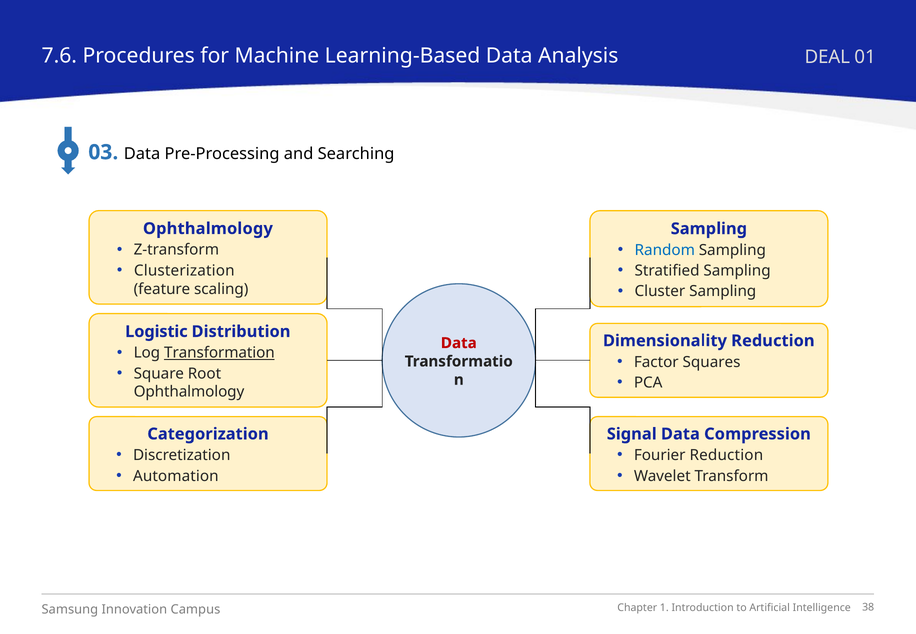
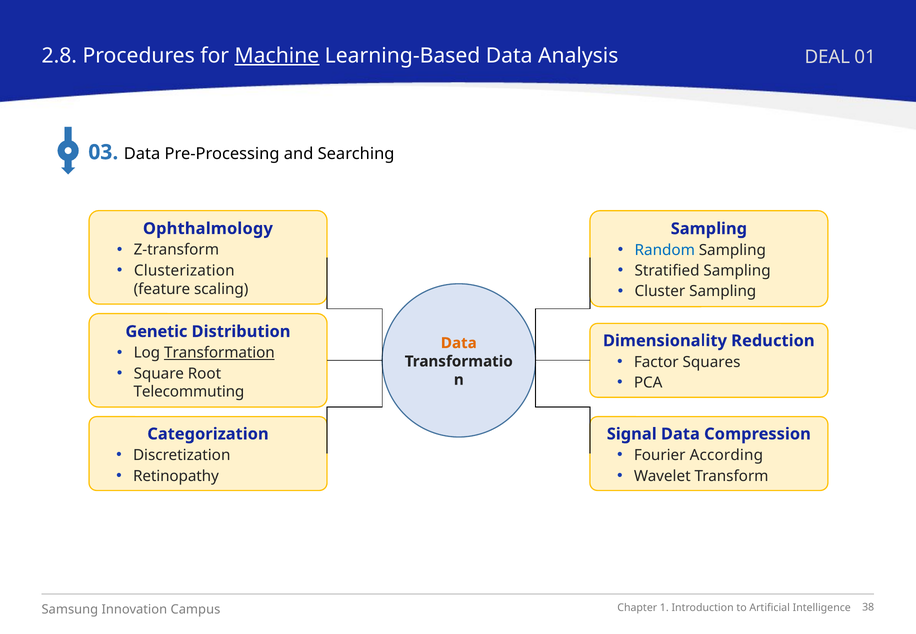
7.6: 7.6 -> 2.8
Machine underline: none -> present
Logistic: Logistic -> Genetic
Data at (459, 343) colour: red -> orange
Ophthalmology at (189, 392): Ophthalmology -> Telecommuting
Fourier Reduction: Reduction -> According
Automation: Automation -> Retinopathy
